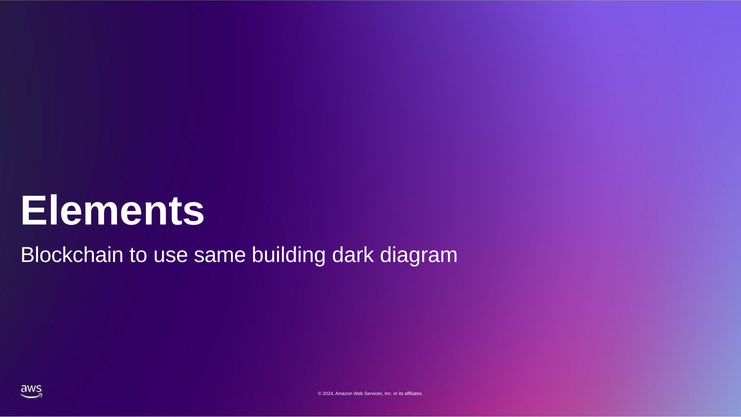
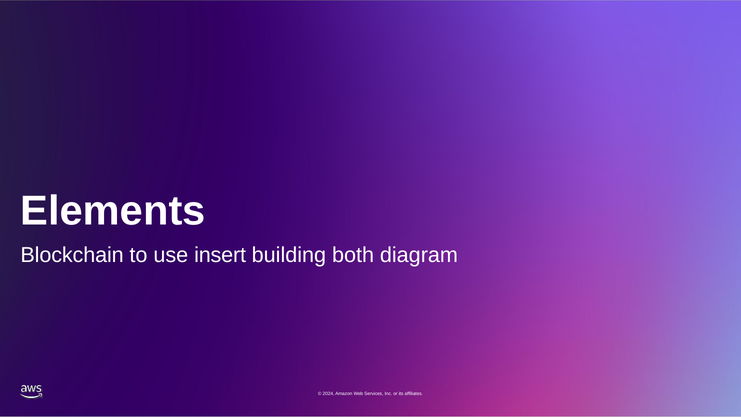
same: same -> insert
dark: dark -> both
